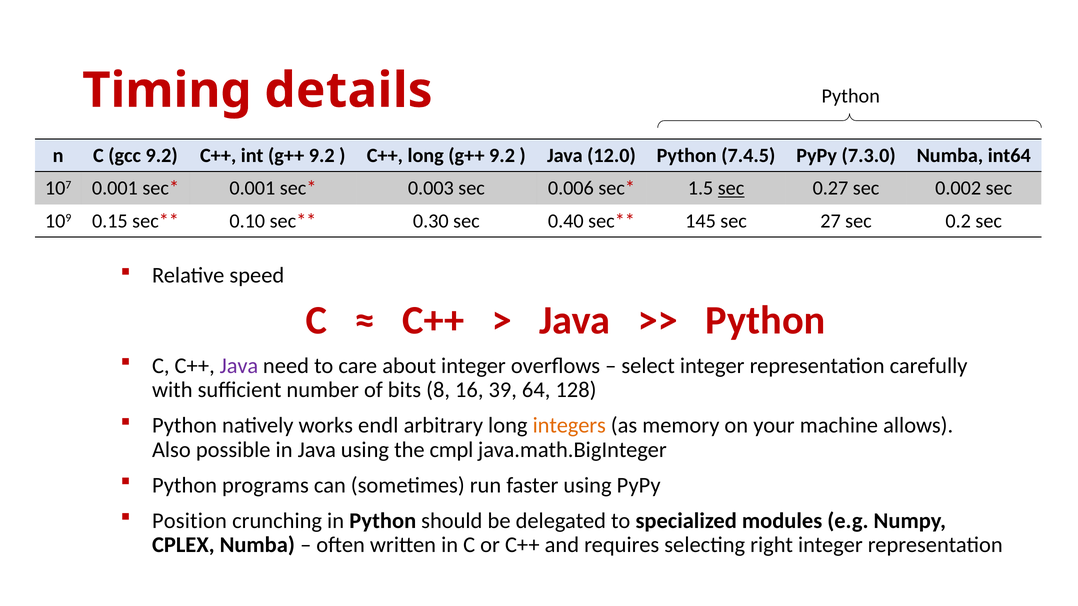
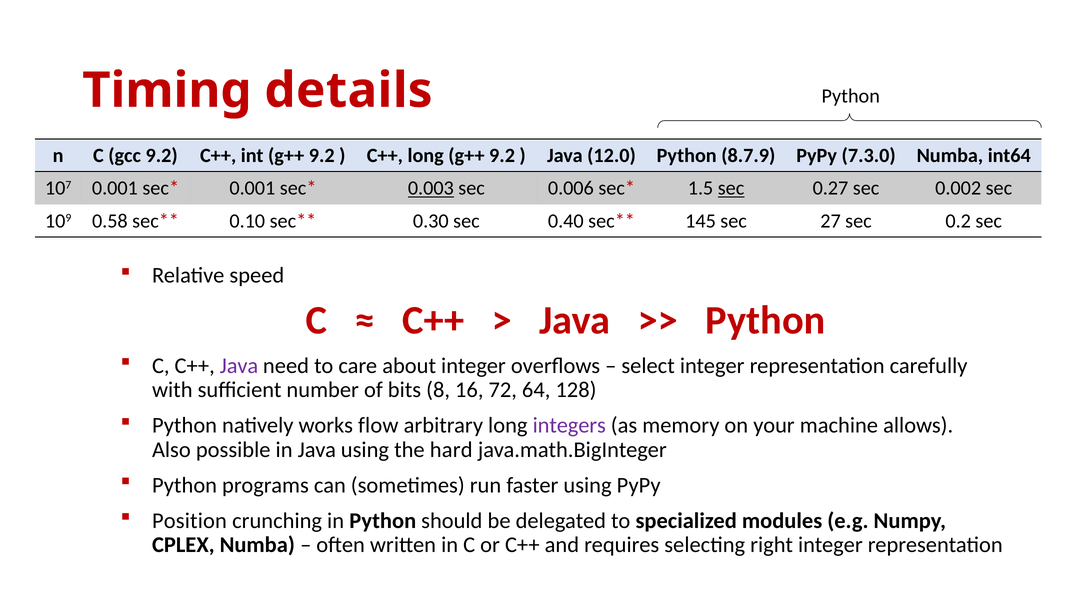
7.4.5: 7.4.5 -> 8.7.9
0.003 underline: none -> present
0.15: 0.15 -> 0.58
39: 39 -> 72
endl: endl -> flow
integers colour: orange -> purple
cmpl: cmpl -> hard
